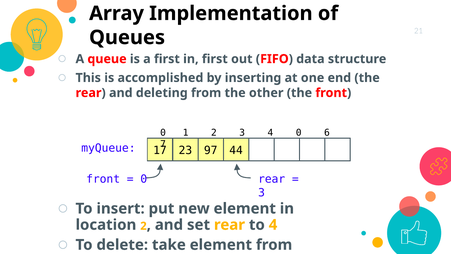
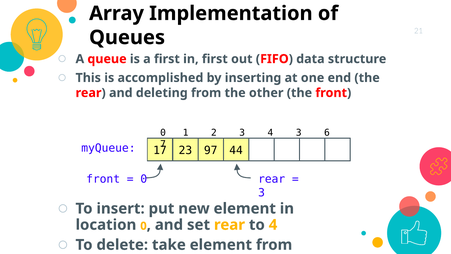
4 0: 0 -> 3
2 at (143, 226): 2 -> 0
